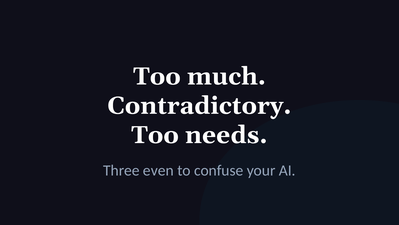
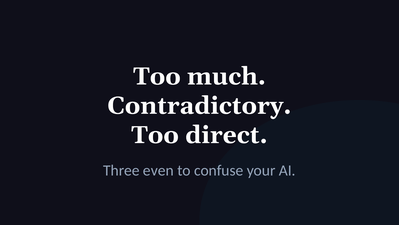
needs: needs -> direct
